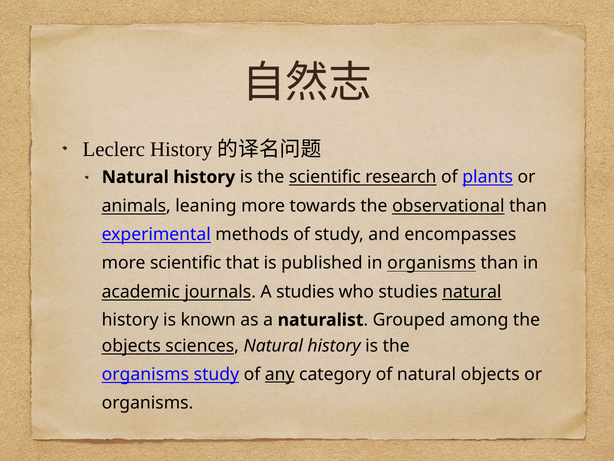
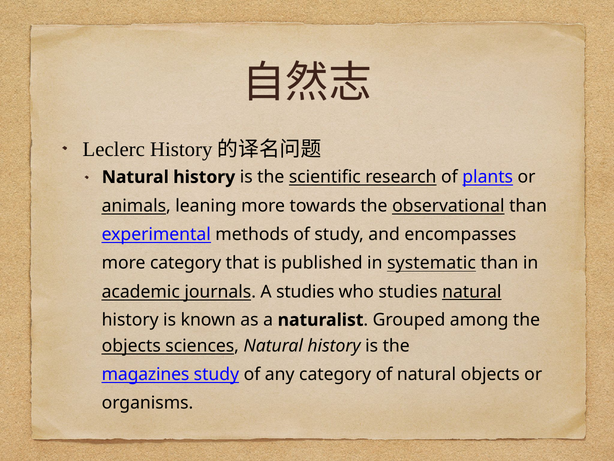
more scientific: scientific -> category
in organisms: organisms -> systematic
organisms at (145, 374): organisms -> magazines
any underline: present -> none
